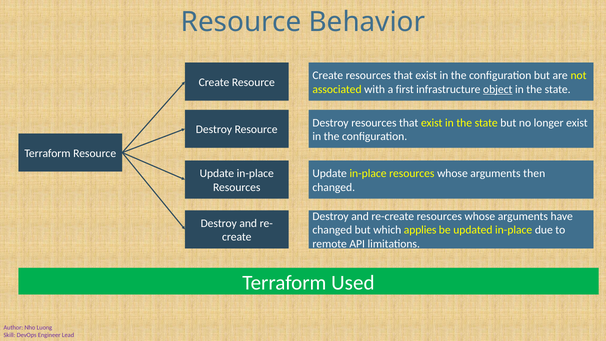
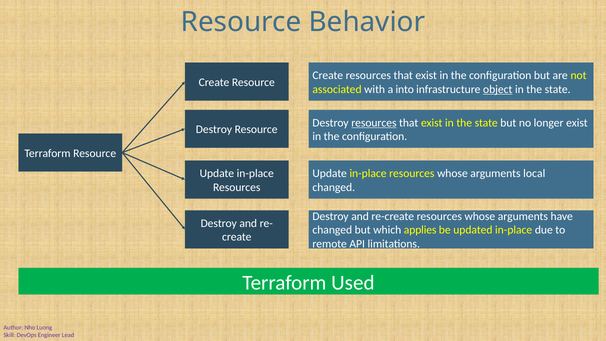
first: first -> into
resources at (374, 123) underline: none -> present
then: then -> local
